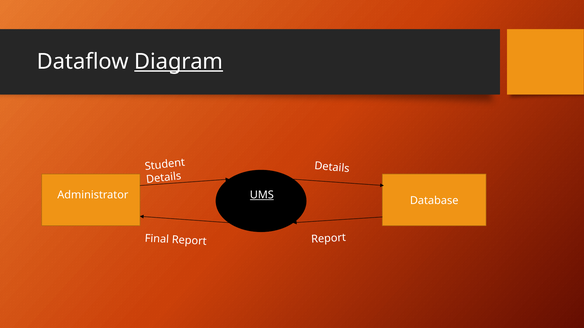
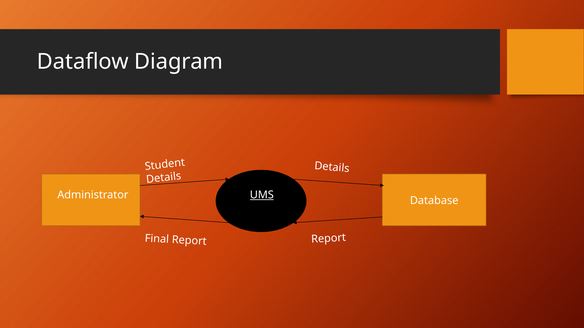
Diagram underline: present -> none
